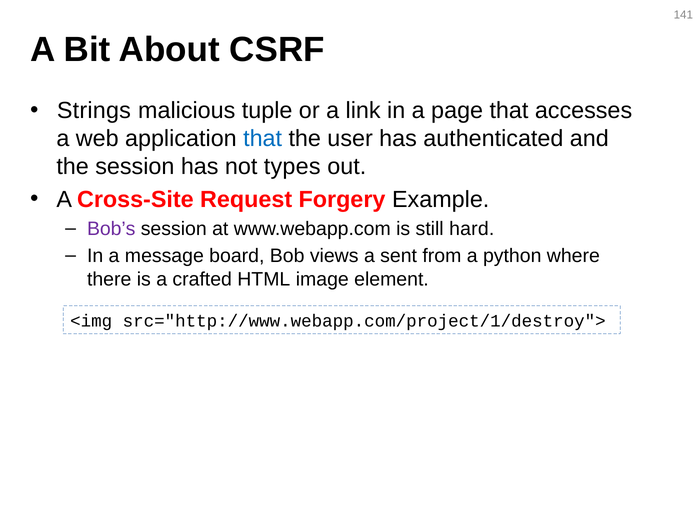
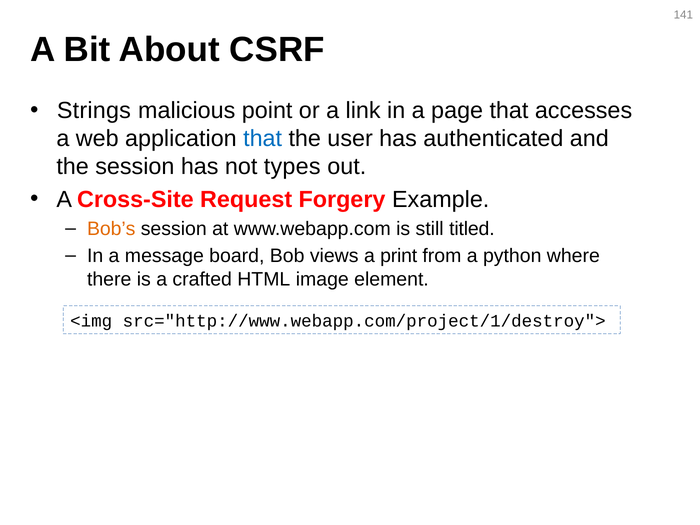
tuple: tuple -> point
Bob’s colour: purple -> orange
hard: hard -> titled
sent: sent -> print
